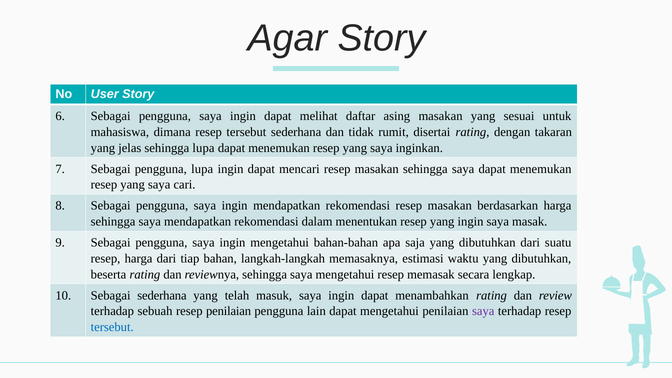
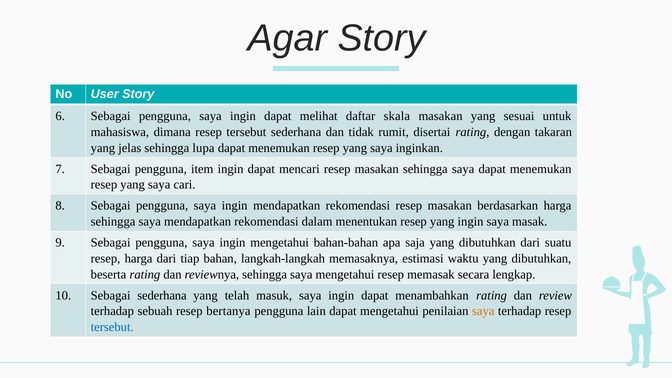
asing: asing -> skala
pengguna lupa: lupa -> item
resep penilaian: penilaian -> bertanya
saya at (483, 311) colour: purple -> orange
